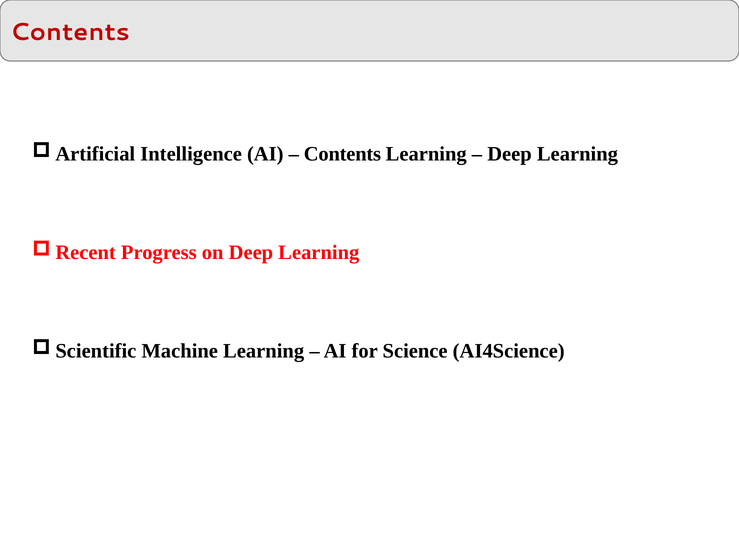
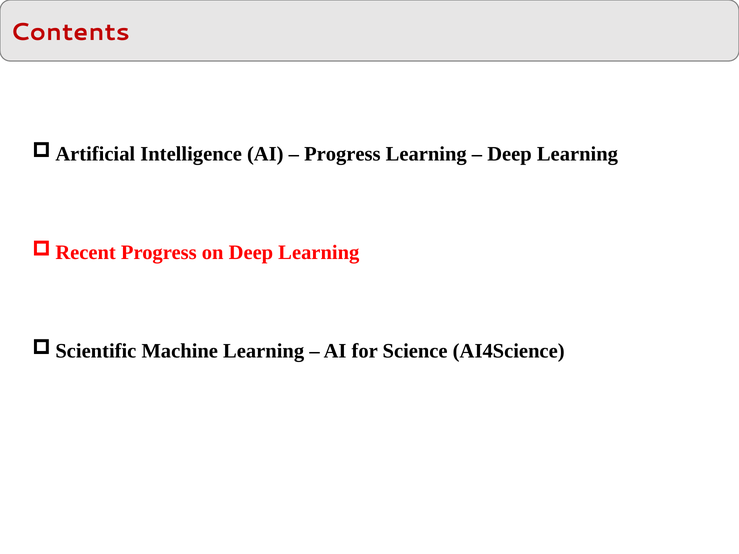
Contents at (342, 154): Contents -> Progress
